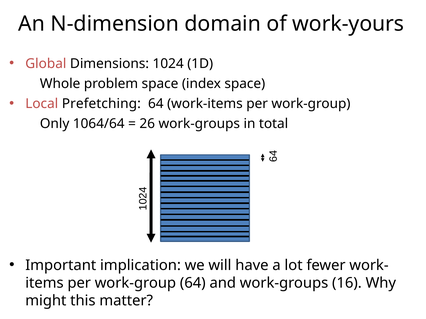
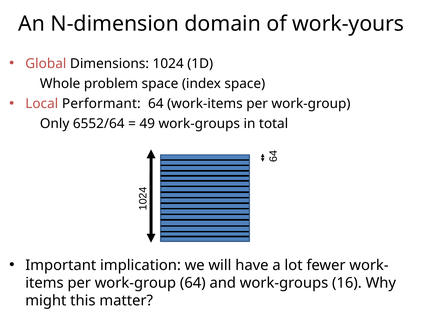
Prefetching: Prefetching -> Performant
1064/64: 1064/64 -> 6552/64
26: 26 -> 49
